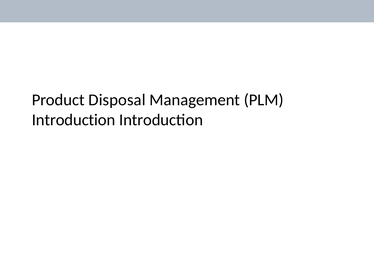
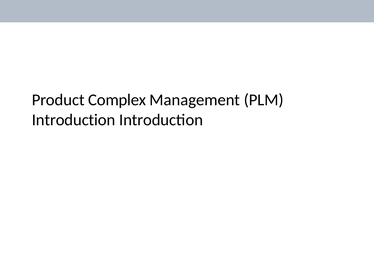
Disposal: Disposal -> Complex
